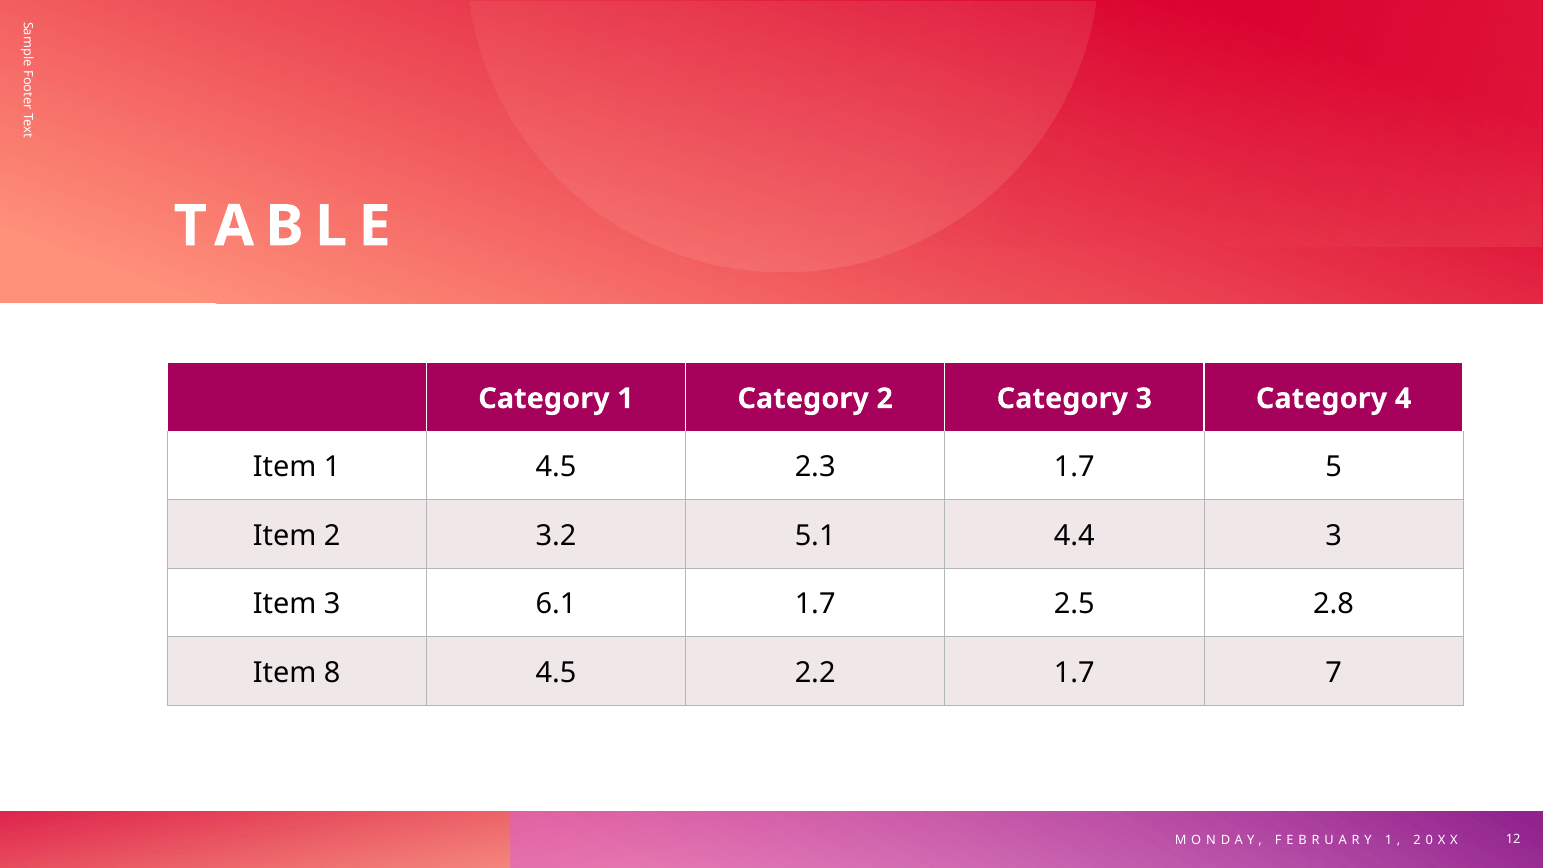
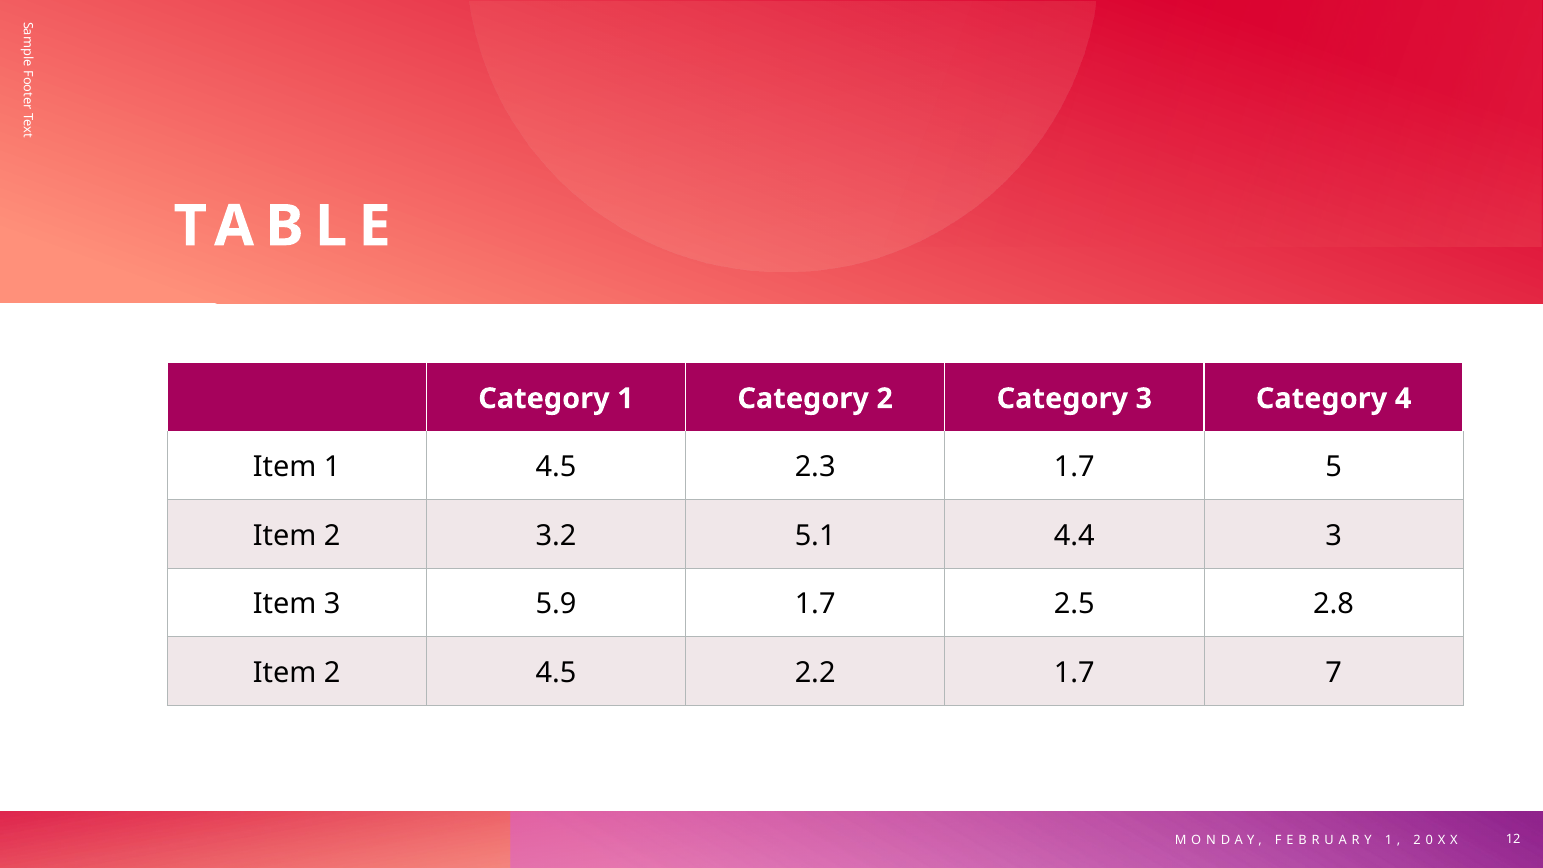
6.1: 6.1 -> 5.9
8 at (332, 673): 8 -> 2
